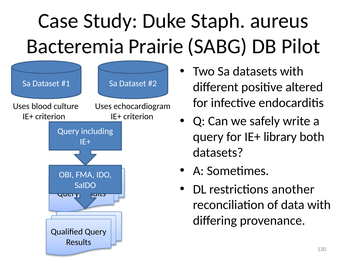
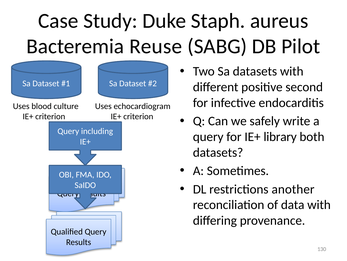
Prairie: Prairie -> Reuse
altered: altered -> second
